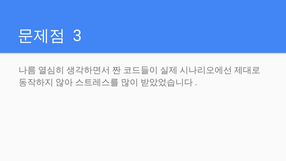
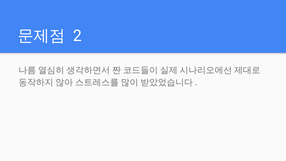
3: 3 -> 2
